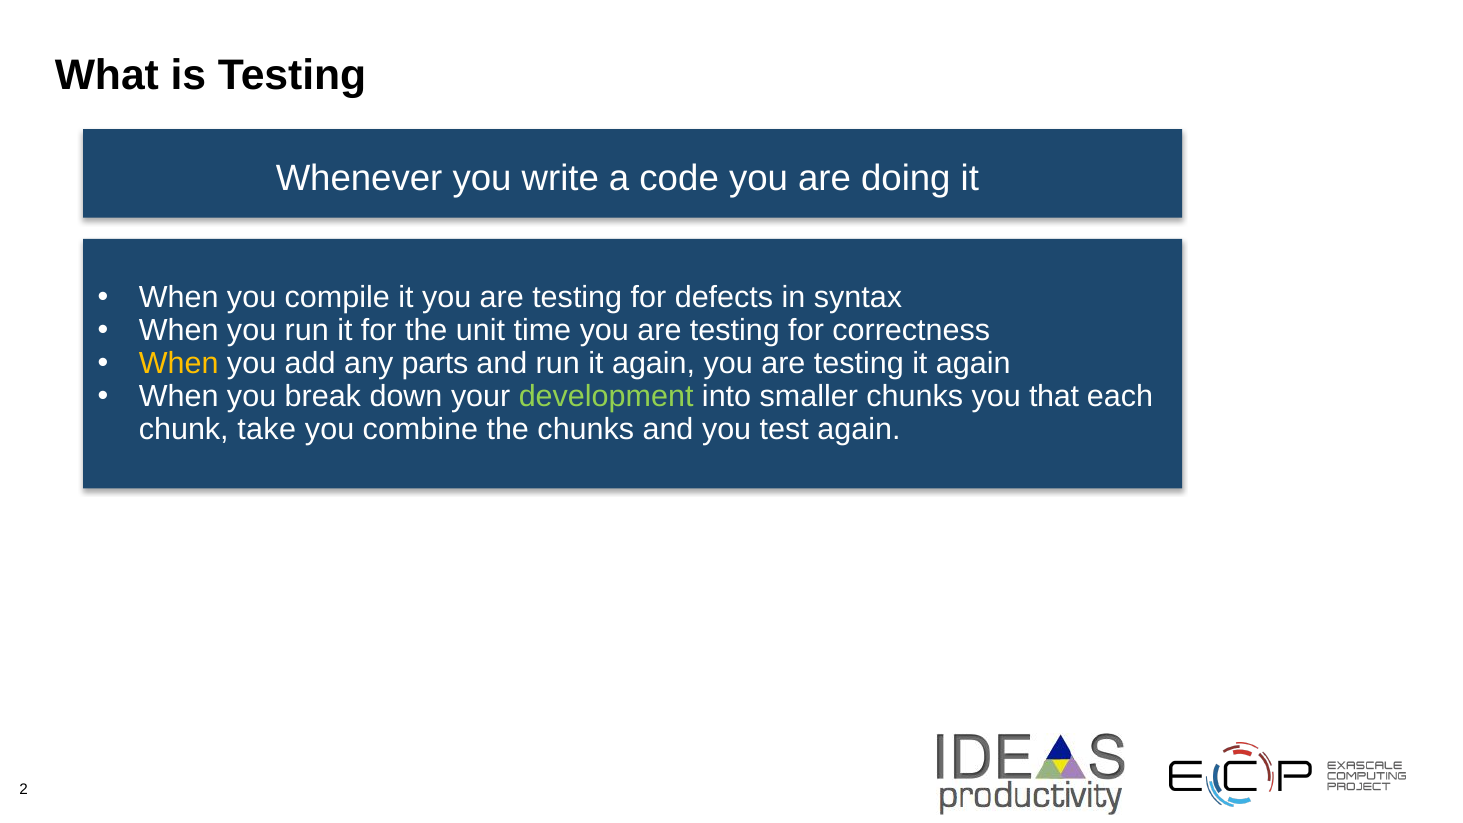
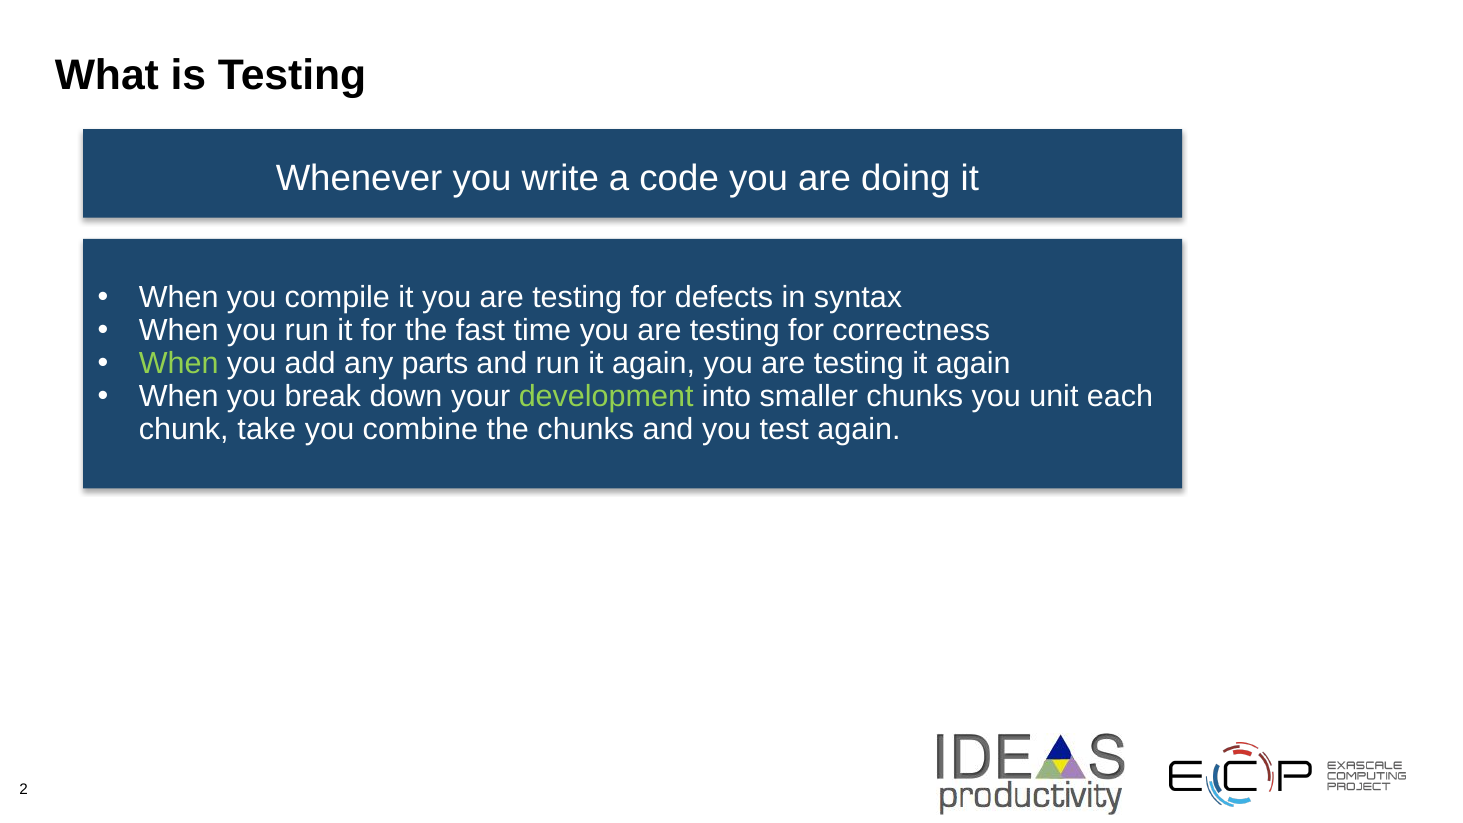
unit: unit -> fast
When at (179, 363) colour: yellow -> light green
that: that -> unit
